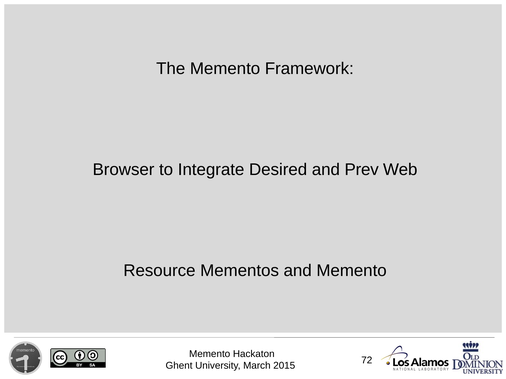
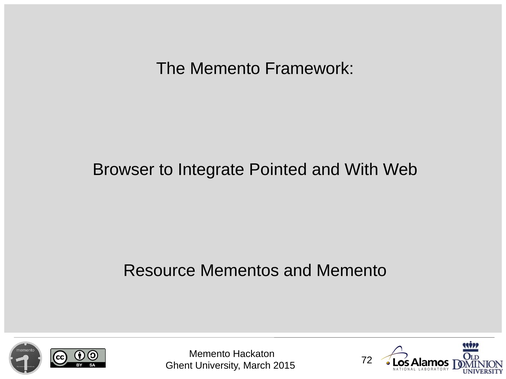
Desired: Desired -> Pointed
Prev: Prev -> With
